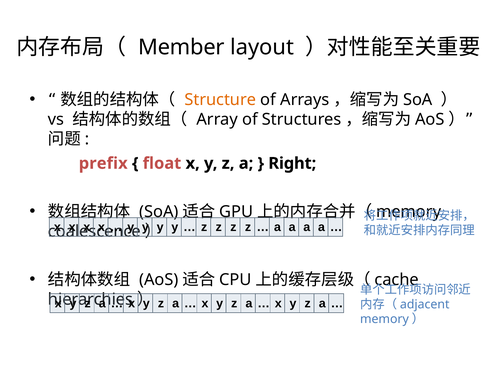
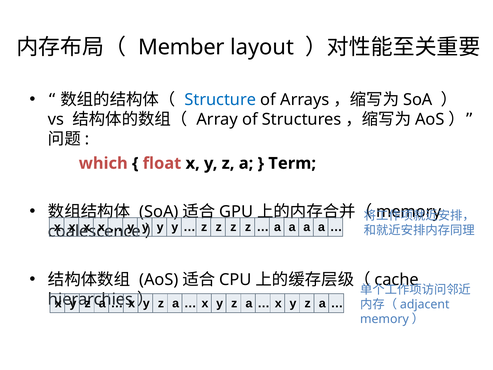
Structure colour: orange -> blue
prefix: prefix -> which
Right: Right -> Term
